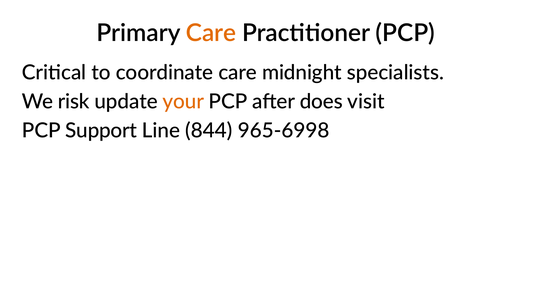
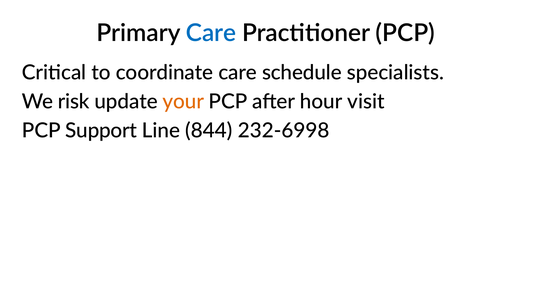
Care at (211, 33) colour: orange -> blue
midnight: midnight -> schedule
does: does -> hour
965-6998: 965-6998 -> 232-6998
